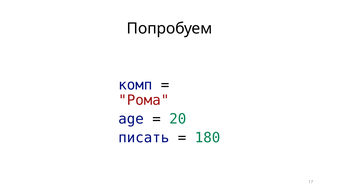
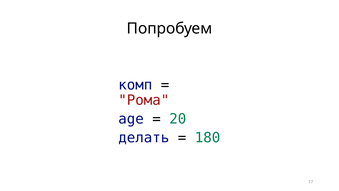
писать: писать -> делать
